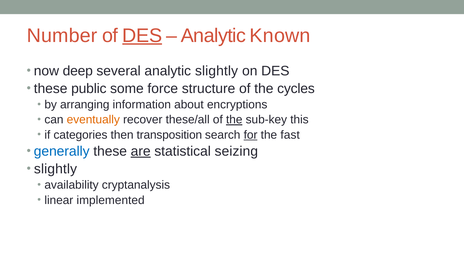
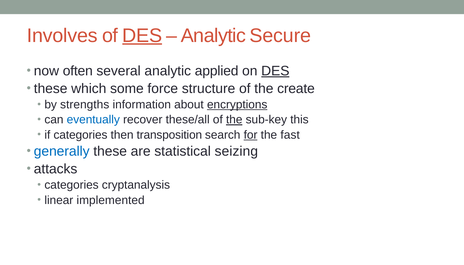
Number: Number -> Involves
Known: Known -> Secure
deep: deep -> often
analytic slightly: slightly -> applied
DES at (275, 71) underline: none -> present
public: public -> which
cycles: cycles -> create
arranging: arranging -> strengths
encryptions underline: none -> present
eventually colour: orange -> blue
are underline: present -> none
slightly at (56, 169): slightly -> attacks
availability at (72, 185): availability -> categories
